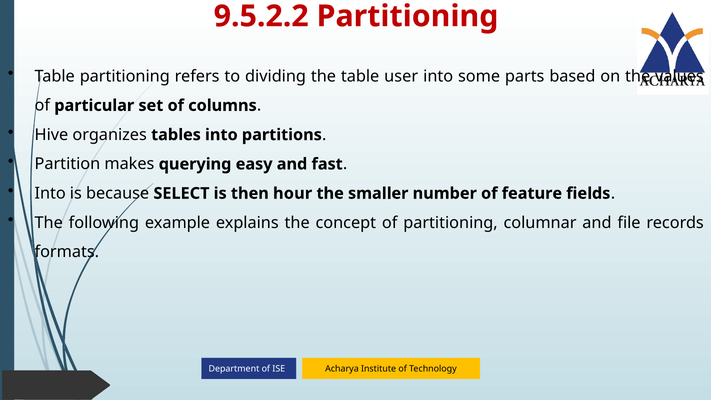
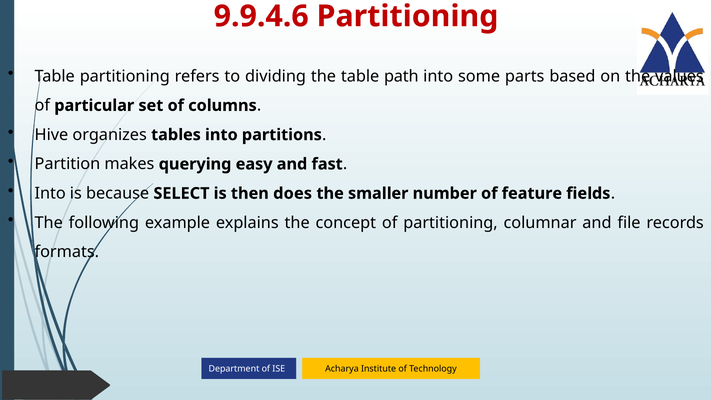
9.5.2.2: 9.5.2.2 -> 9.9.4.6
user: user -> path
hour: hour -> does
